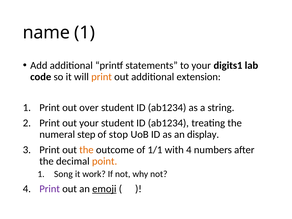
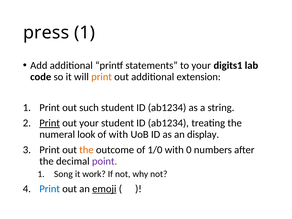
name: name -> press
over: over -> such
Print at (50, 123) underline: none -> present
step: step -> look
of stop: stop -> with
1/1: 1/1 -> 1/0
with 4: 4 -> 0
point colour: orange -> purple
Print at (50, 189) colour: purple -> blue
